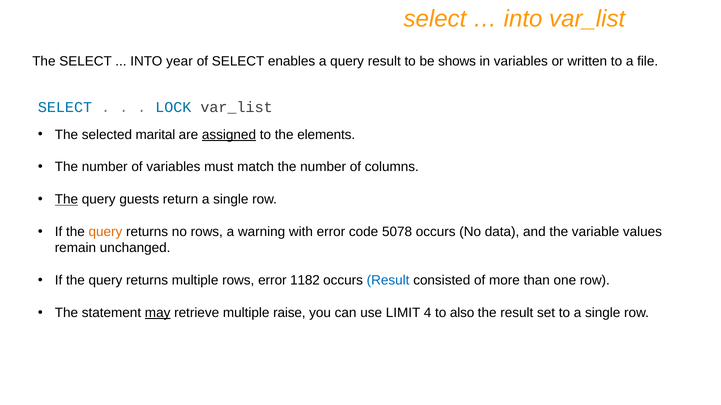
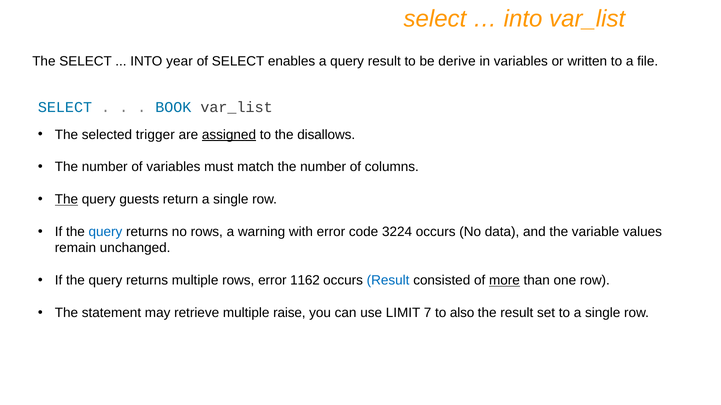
shows: shows -> derive
LOCK: LOCK -> BOOK
marital: marital -> trigger
elements: elements -> disallows
query at (105, 232) colour: orange -> blue
5078: 5078 -> 3224
1182: 1182 -> 1162
more underline: none -> present
may underline: present -> none
4: 4 -> 7
